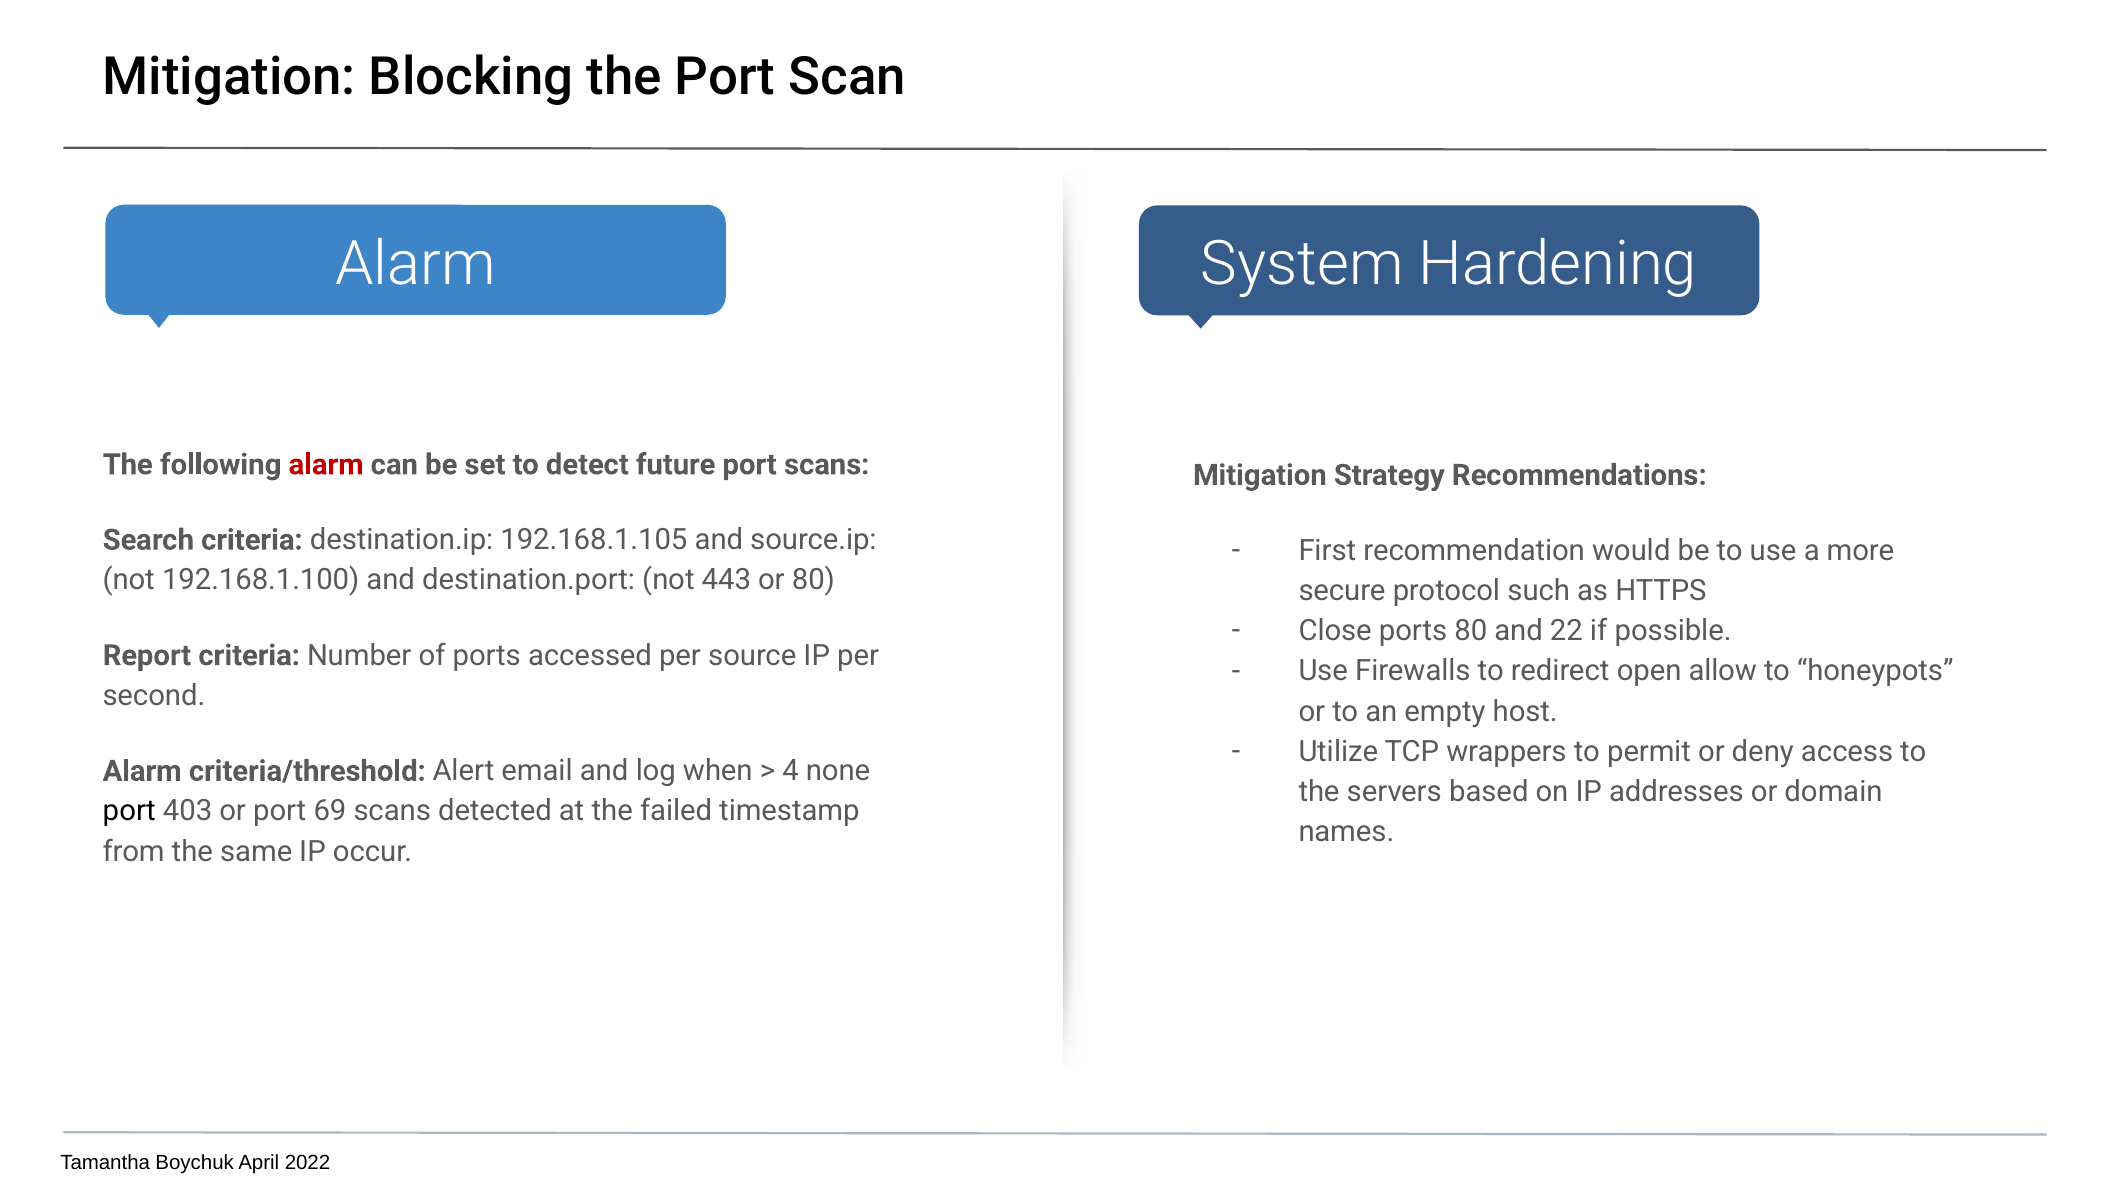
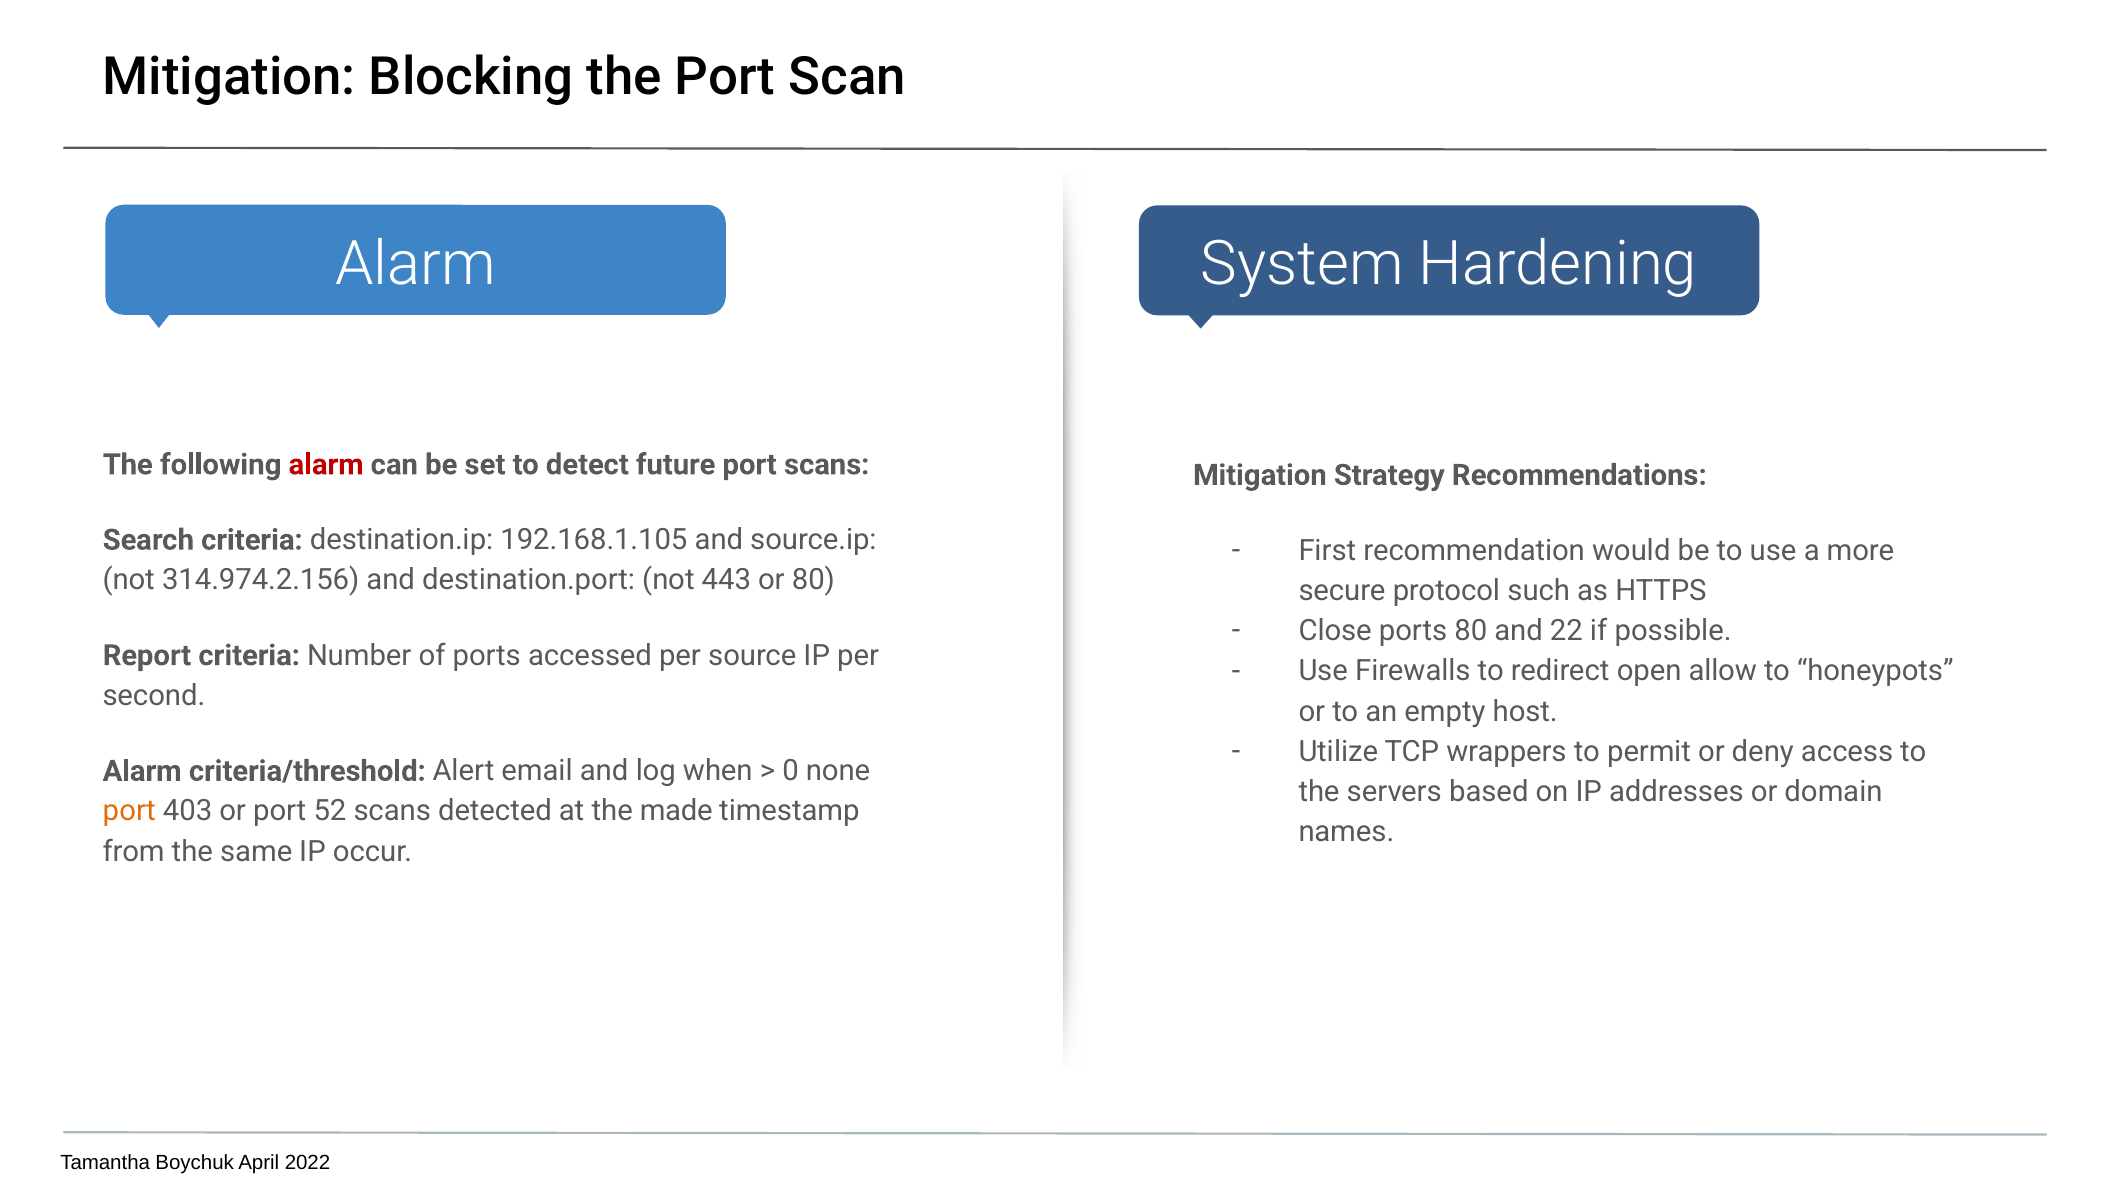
192.168.1.100: 192.168.1.100 -> 314.974.2.156
4: 4 -> 0
port at (129, 811) colour: black -> orange
69: 69 -> 52
failed: failed -> made
